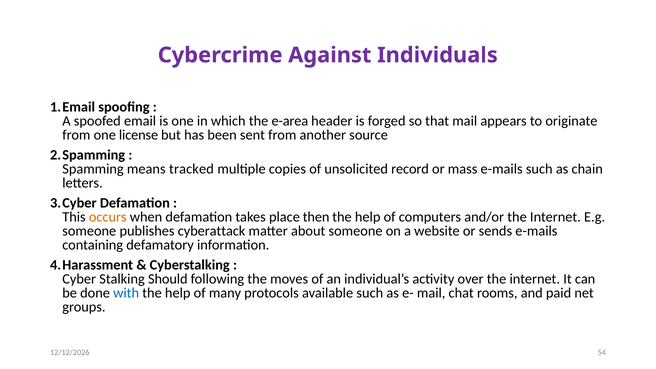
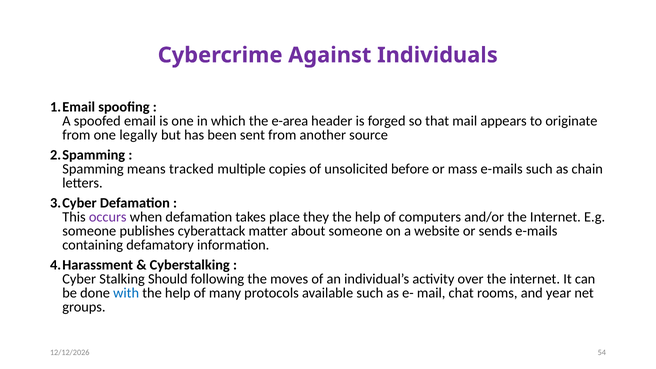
license: license -> legally
record: record -> before
occurs colour: orange -> purple
then: then -> they
paid: paid -> year
